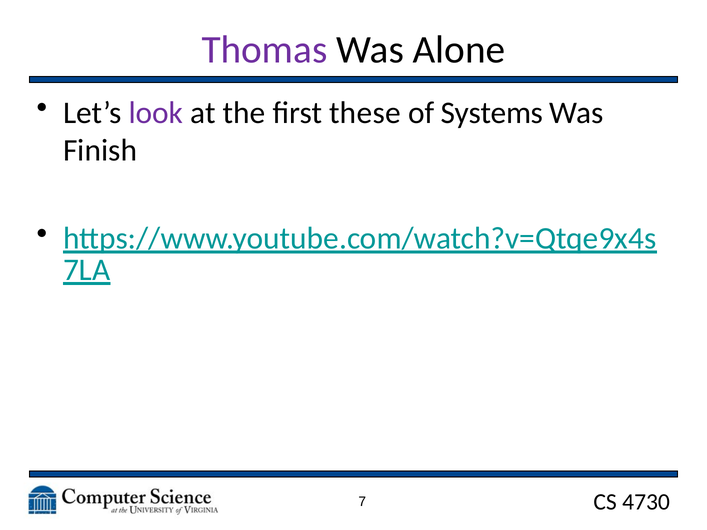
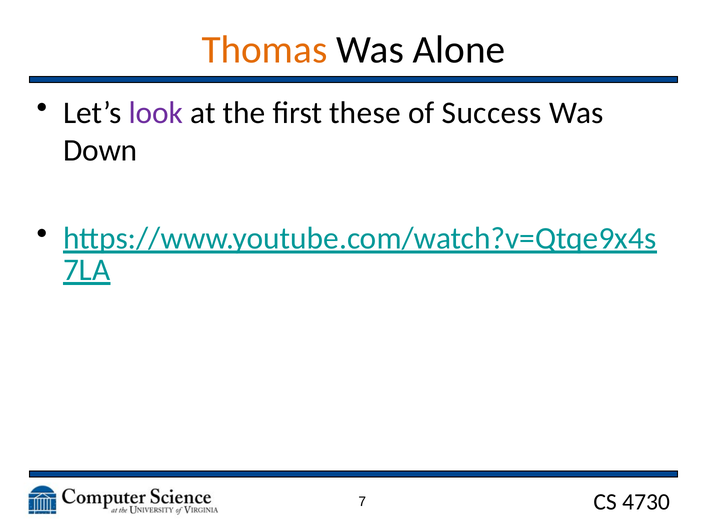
Thomas colour: purple -> orange
Systems: Systems -> Success
Finish: Finish -> Down
